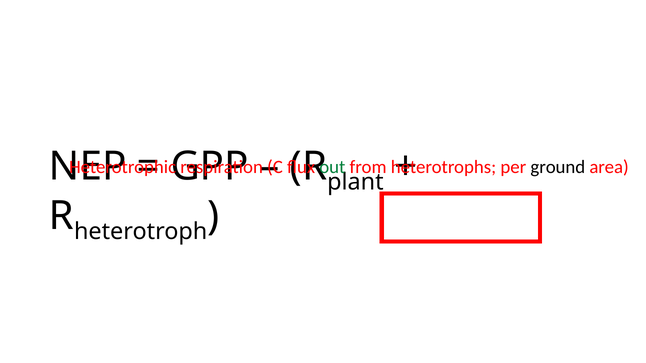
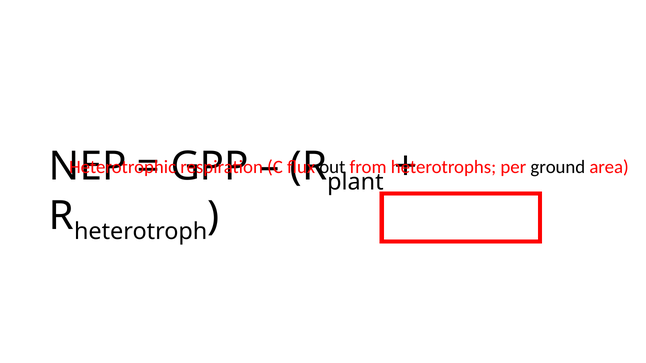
out colour: green -> black
